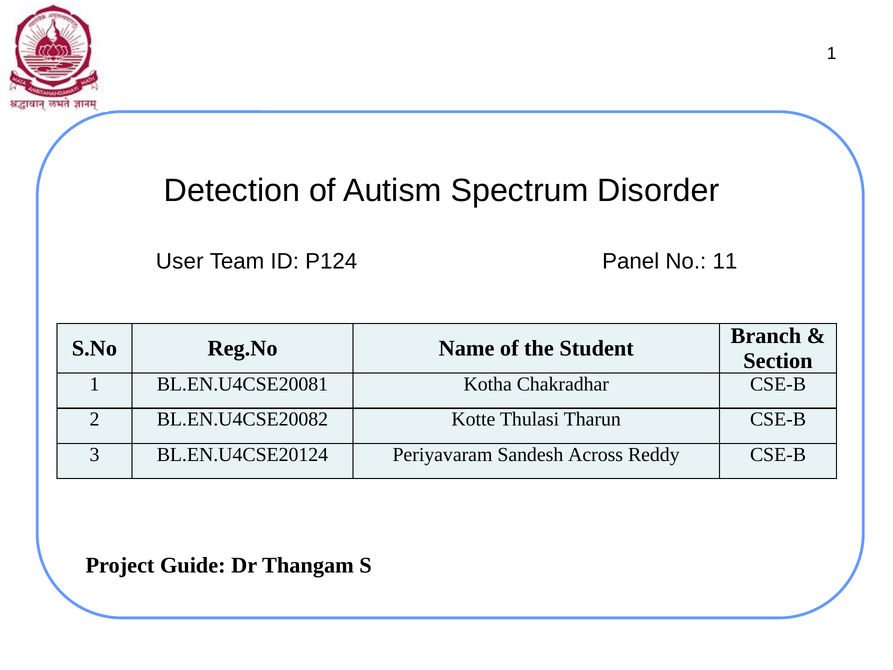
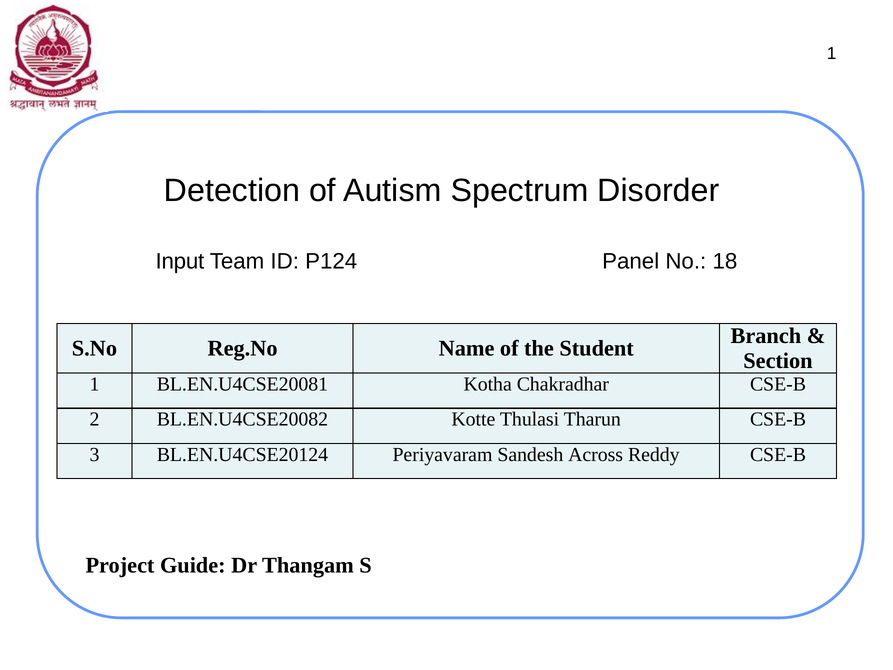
User: User -> Input
11: 11 -> 18
